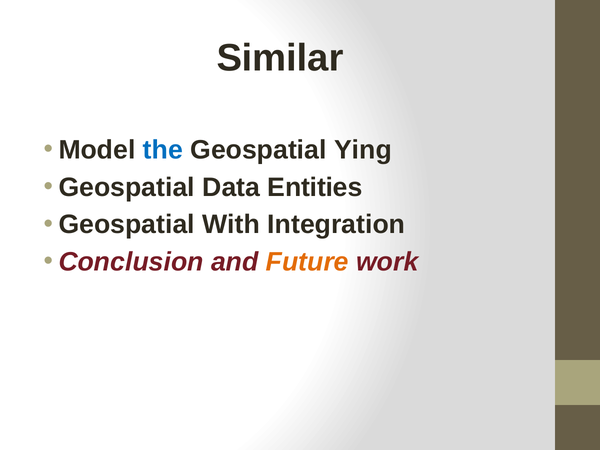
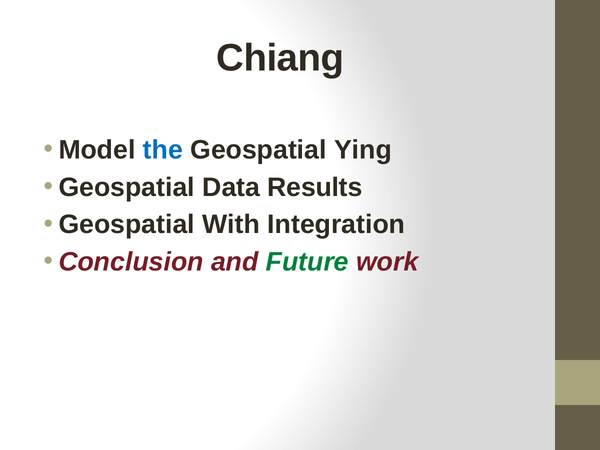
Similar: Similar -> Chiang
Entities: Entities -> Results
Future colour: orange -> green
